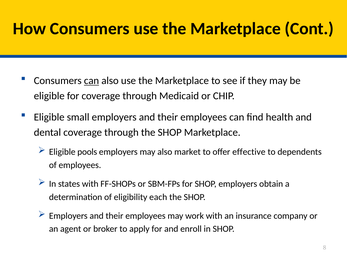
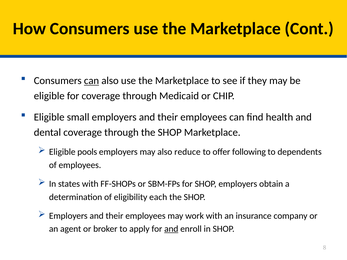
market: market -> reduce
effective: effective -> following
and at (171, 229) underline: none -> present
